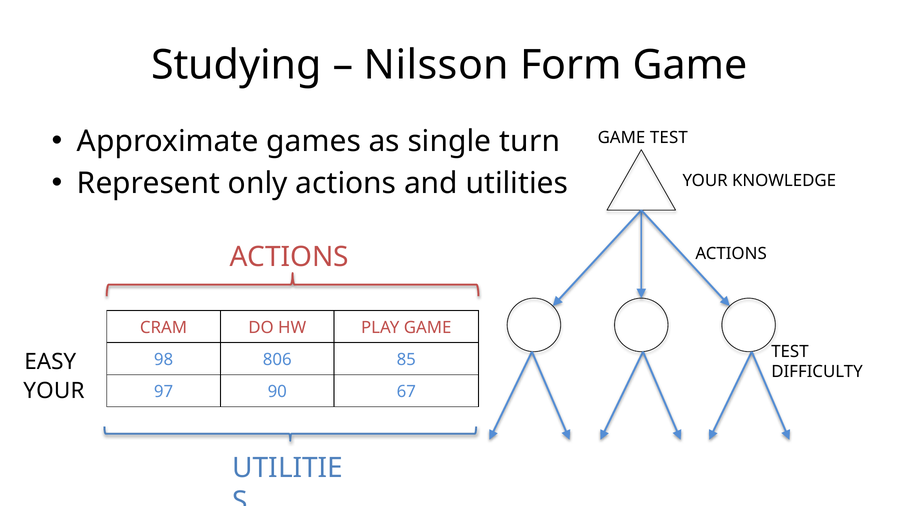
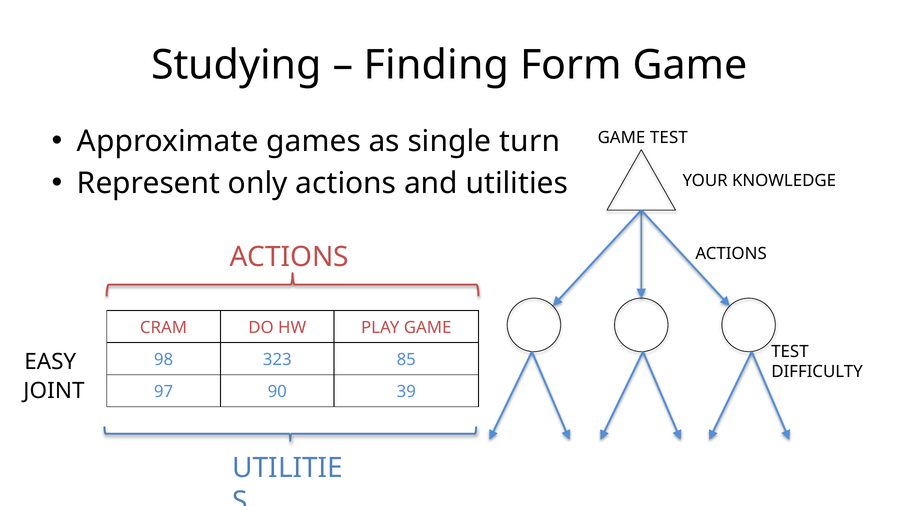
Nilsson: Nilsson -> Finding
806: 806 -> 323
YOUR at (54, 391): YOUR -> JOINT
67: 67 -> 39
